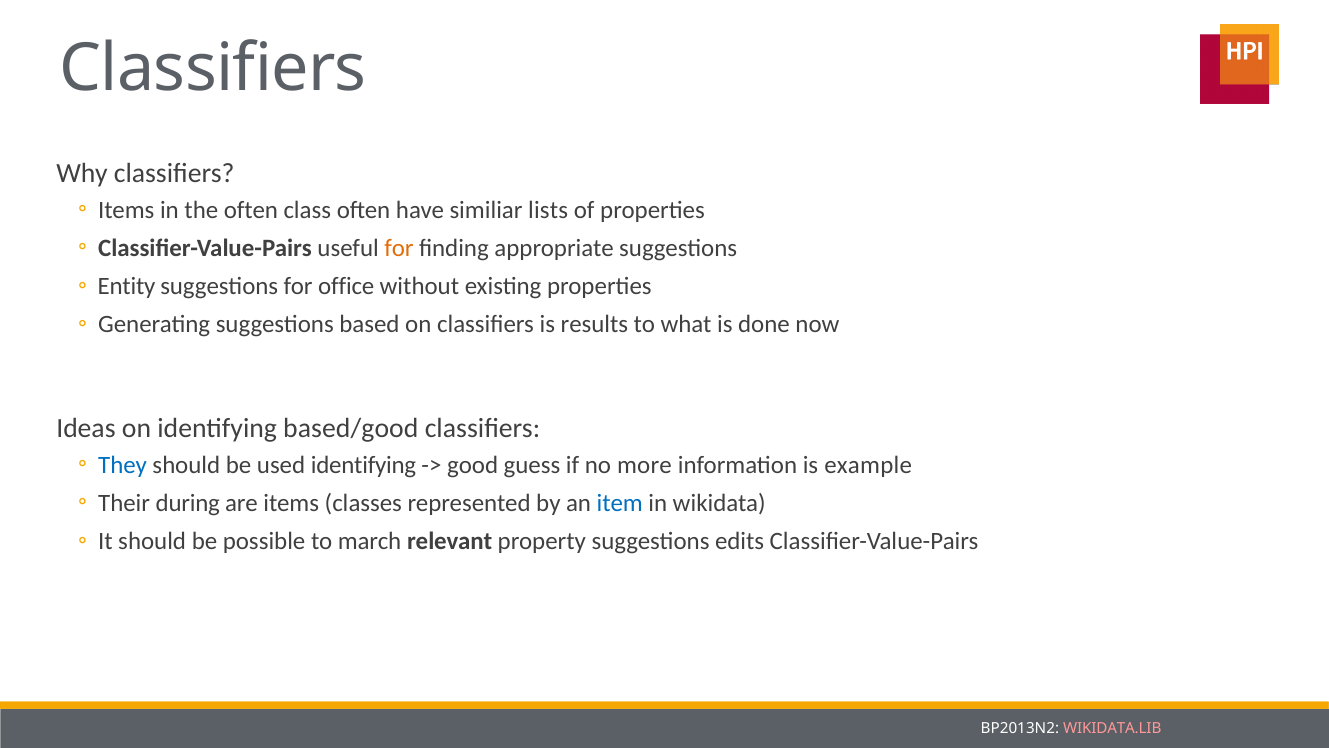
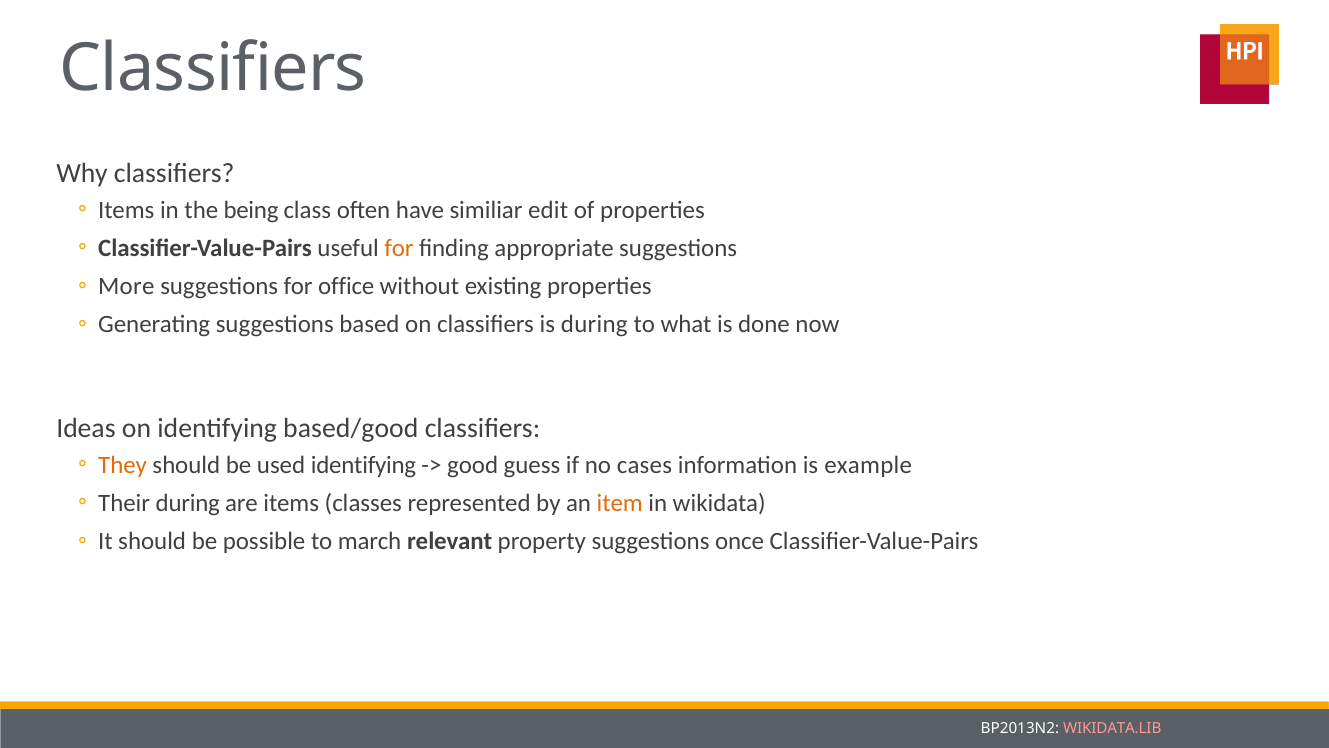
the often: often -> being
lists: lists -> edit
Entity: Entity -> More
is results: results -> during
They colour: blue -> orange
more: more -> cases
item colour: blue -> orange
edits: edits -> once
